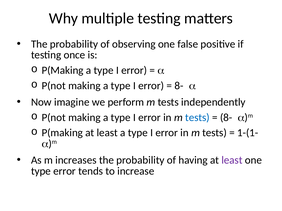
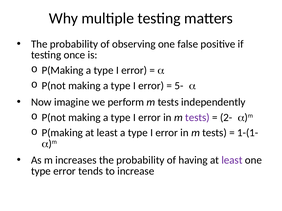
8- at (179, 86): 8- -> 5-
tests at (197, 118) colour: blue -> purple
8- at (226, 118): 8- -> 2-
